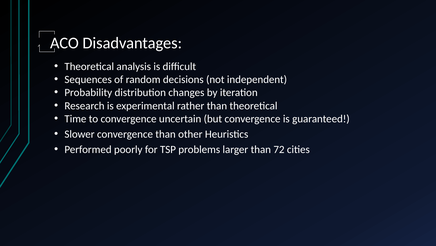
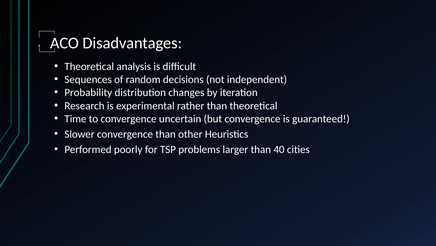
72: 72 -> 40
